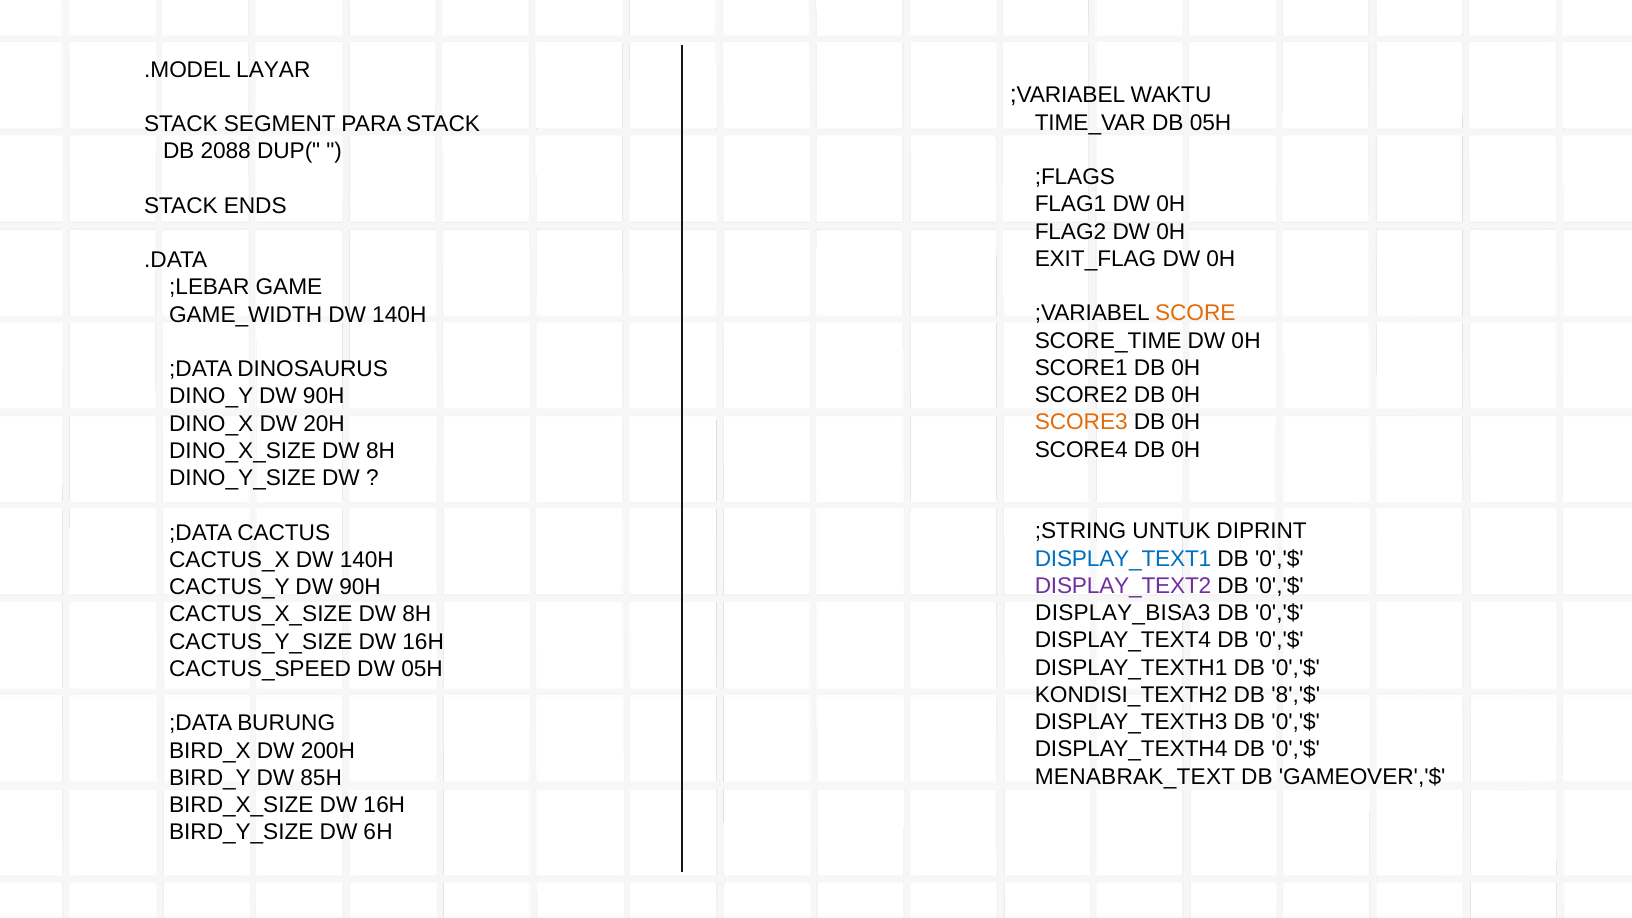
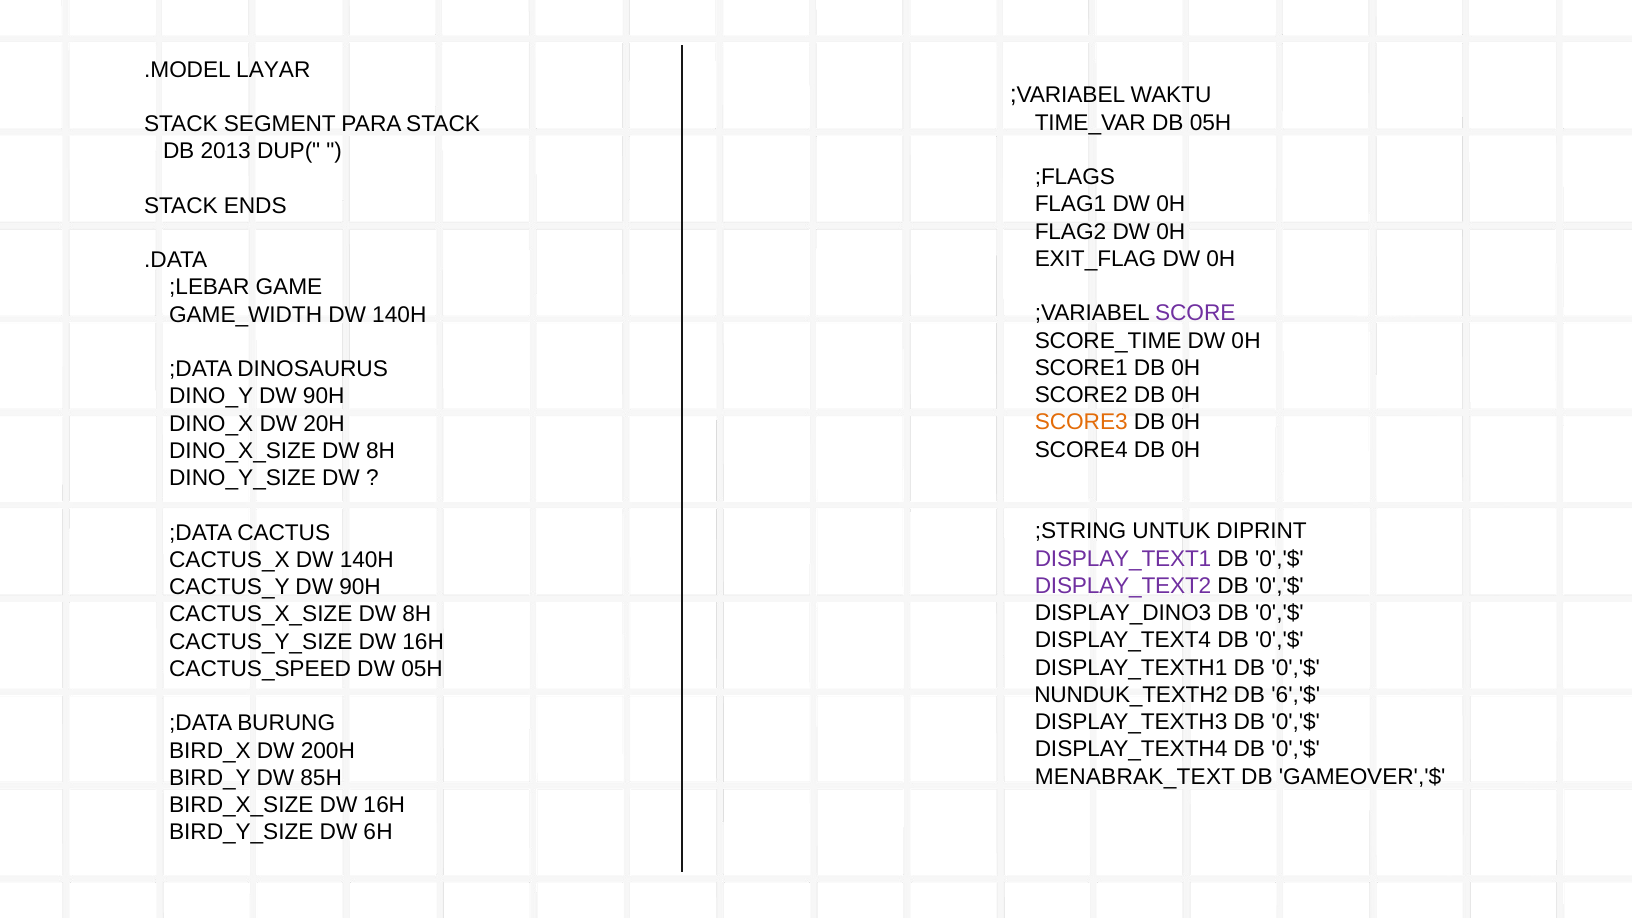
2088: 2088 -> 2013
SCORE colour: orange -> purple
DISPLAY_TEXT1 colour: blue -> purple
DISPLAY_BISA3: DISPLAY_BISA3 -> DISPLAY_DINO3
KONDISI_TEXTH2: KONDISI_TEXTH2 -> NUNDUK_TEXTH2
8','$: 8','$ -> 6','$
